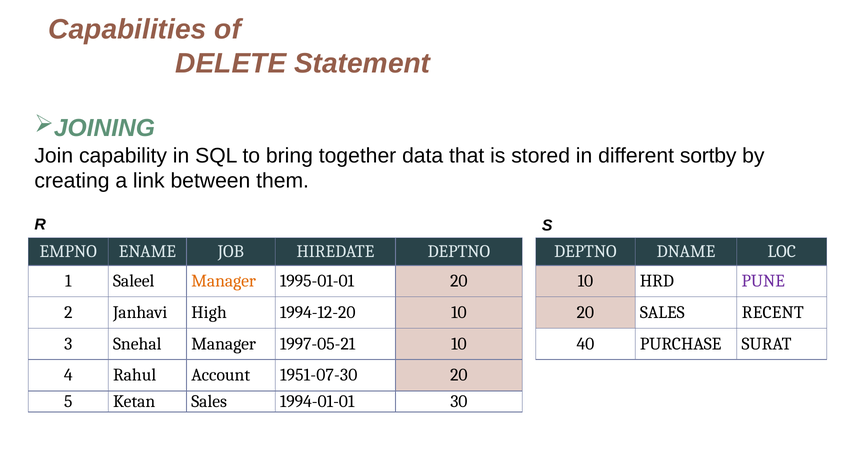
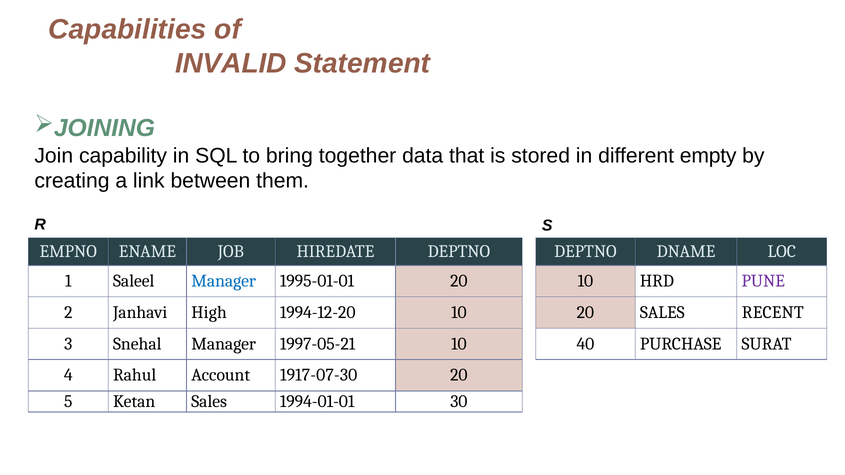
DELETE: DELETE -> INVALID
sortby: sortby -> empty
Manager at (224, 281) colour: orange -> blue
1951-07-30: 1951-07-30 -> 1917-07-30
